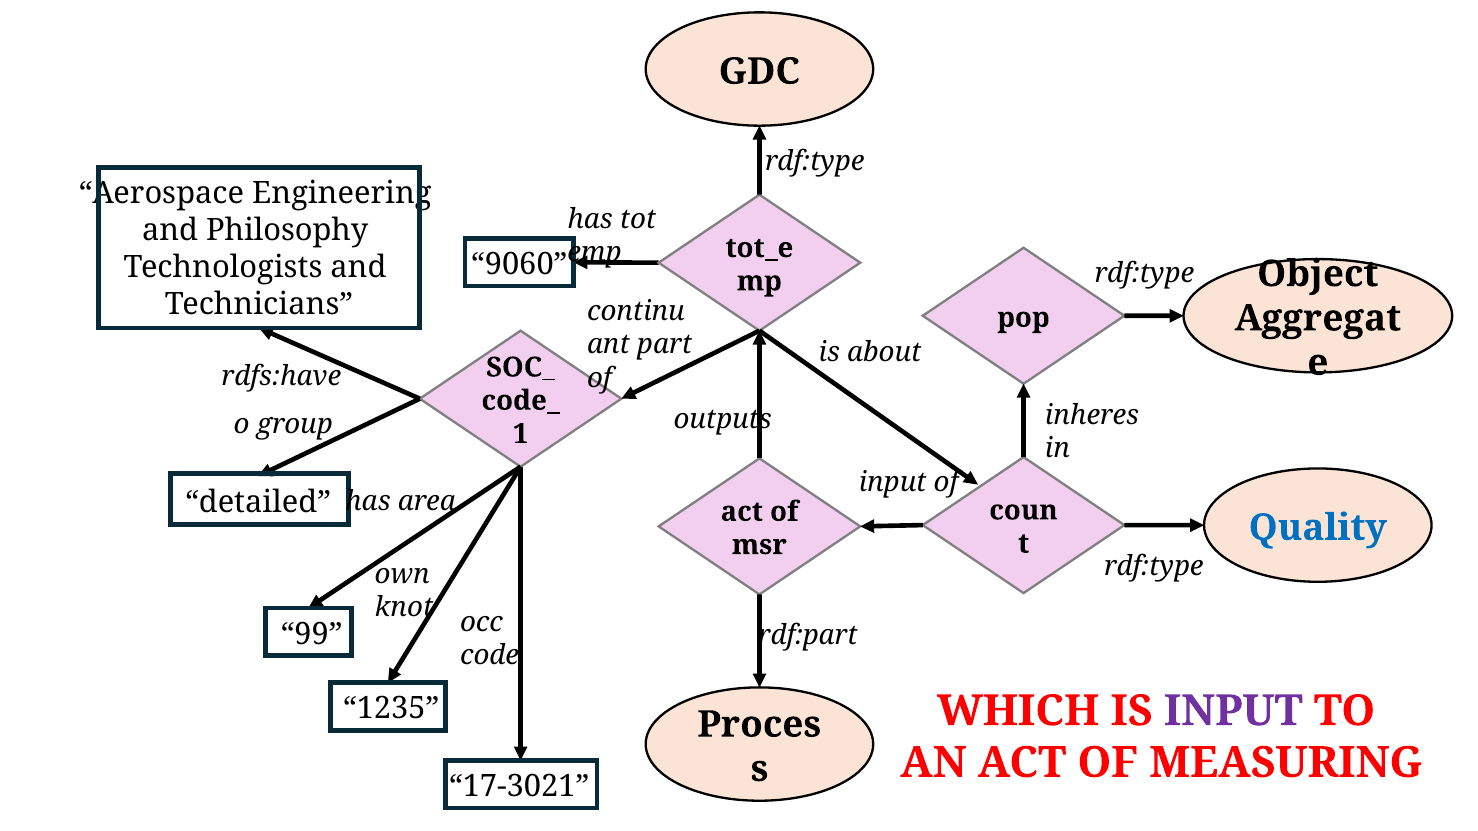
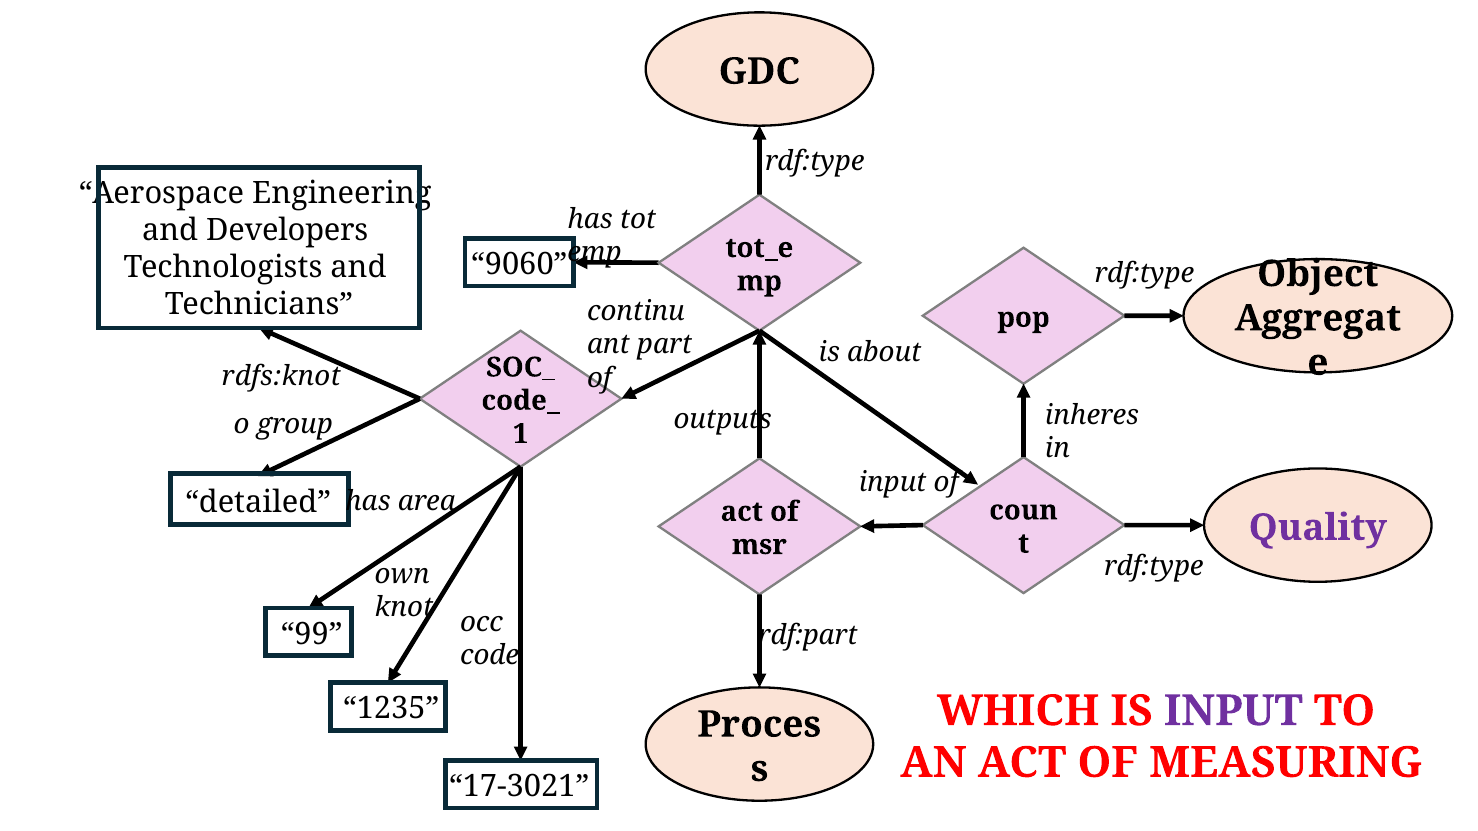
Philosophy: Philosophy -> Developers
rdfs:have: rdfs:have -> rdfs:knot
Quality colour: blue -> purple
